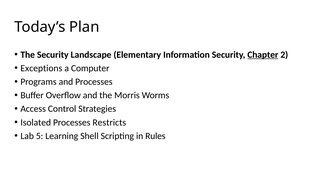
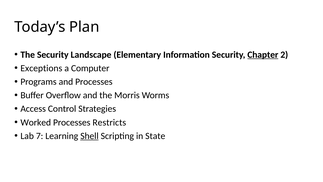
Isolated: Isolated -> Worked
5: 5 -> 7
Shell underline: none -> present
Rules: Rules -> State
